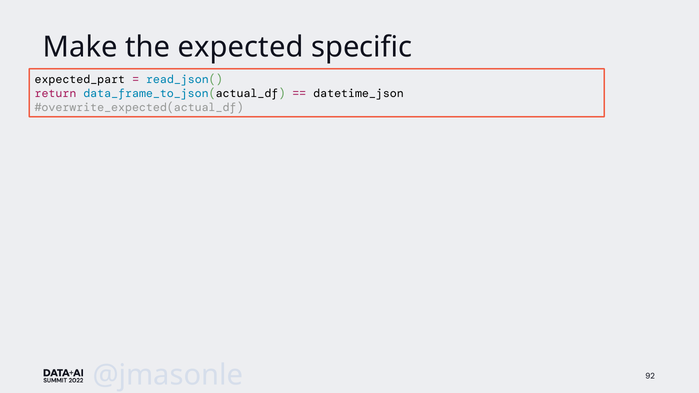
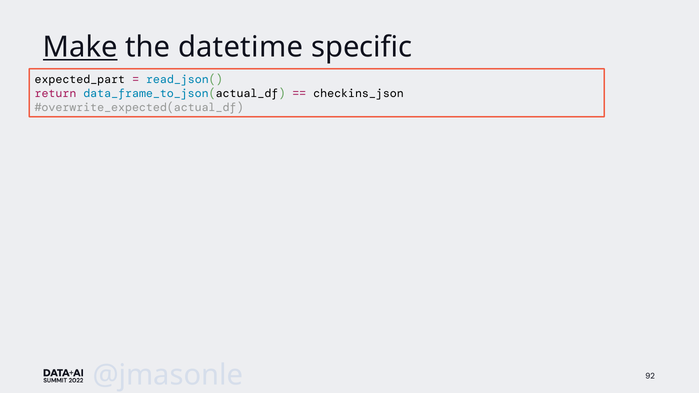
Make underline: none -> present
expected: expected -> datetime
datetime_json: datetime_json -> checkins_json
